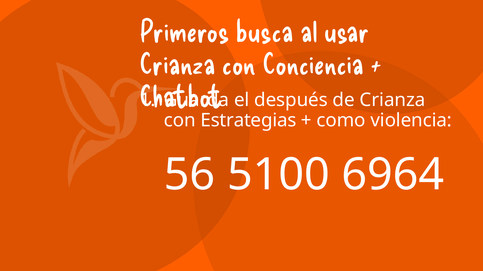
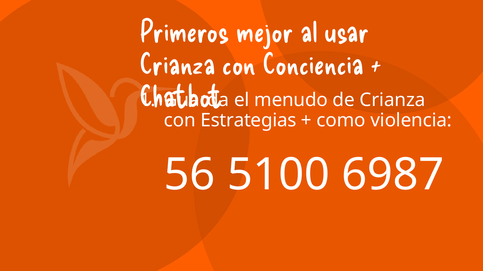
busca: busca -> mejor
después: después -> menudo
6964: 6964 -> 6987
